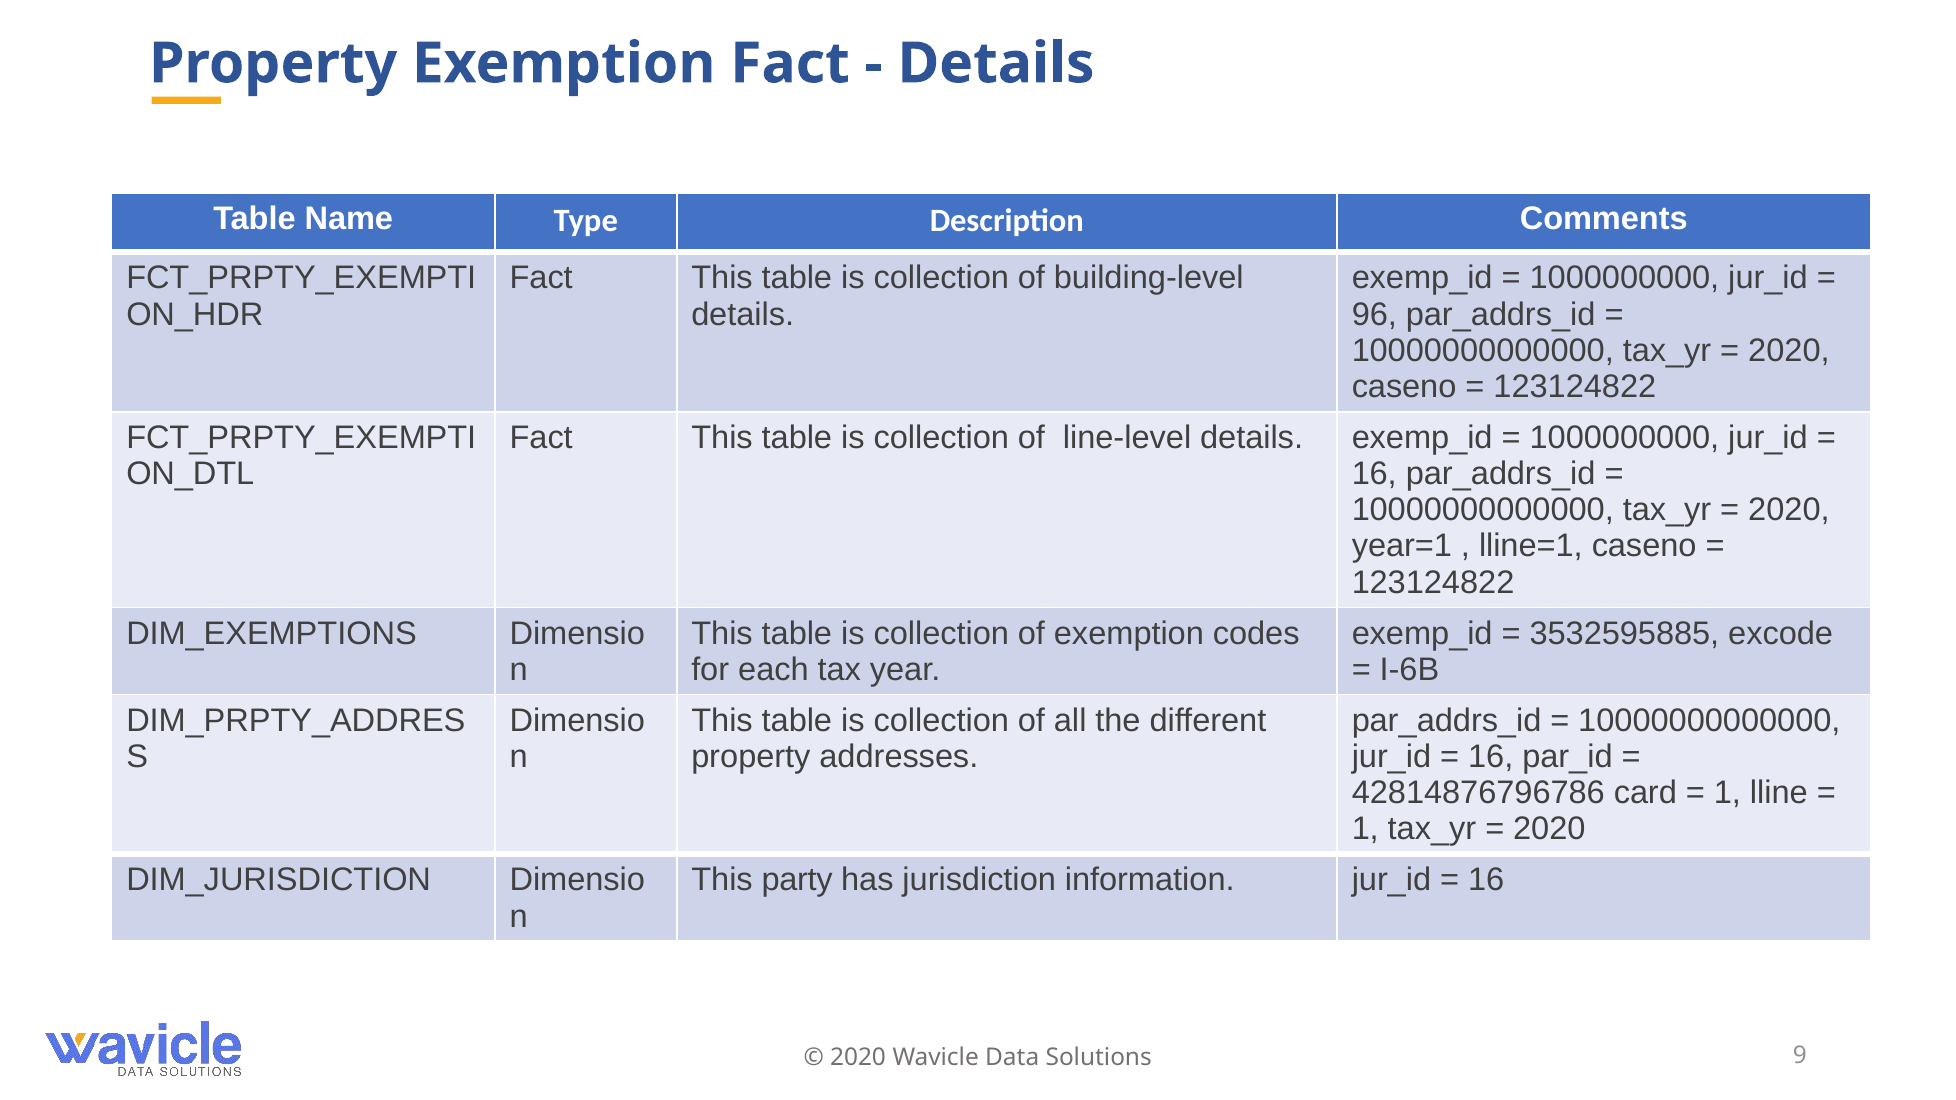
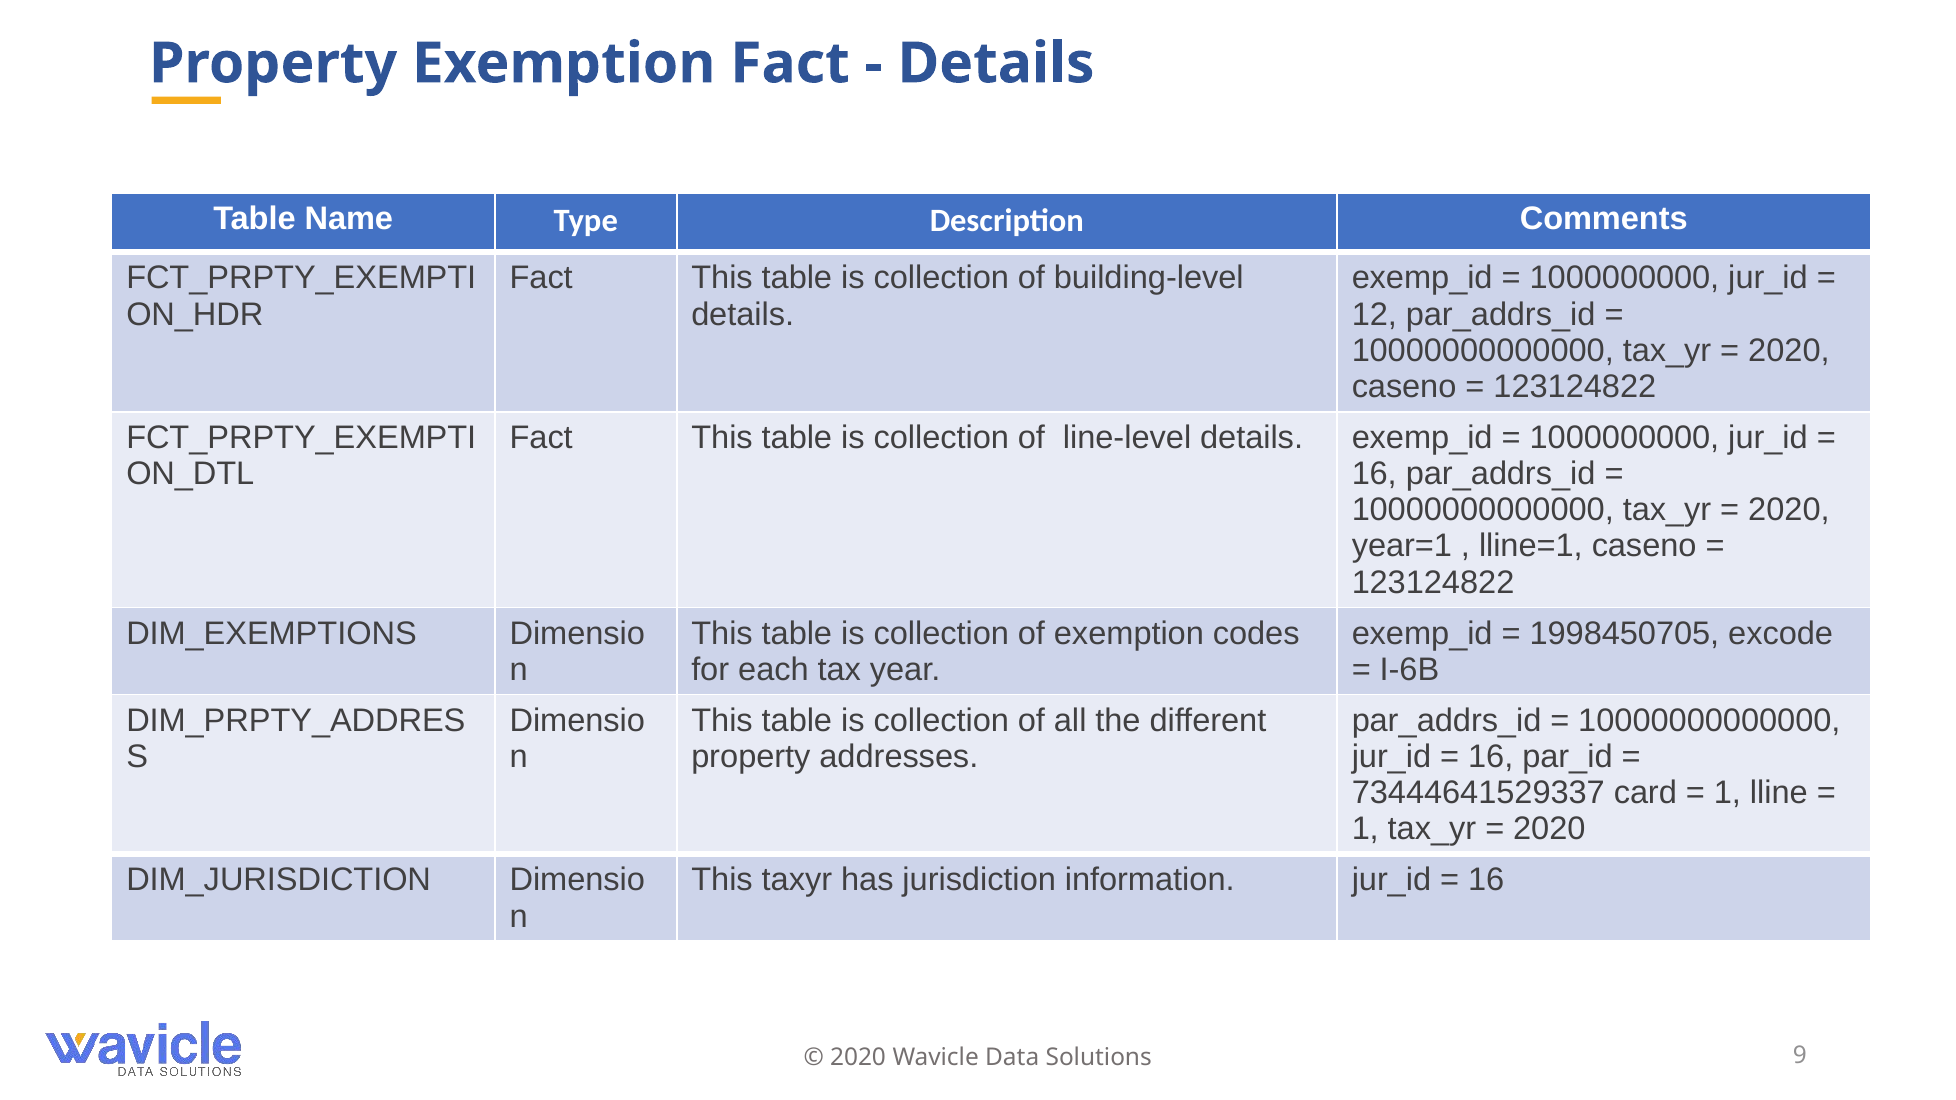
96: 96 -> 12
3532595885: 3532595885 -> 1998450705
42814876796786: 42814876796786 -> 73444641529337
party: party -> taxyr
